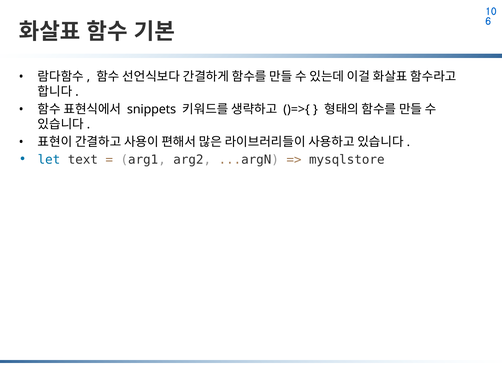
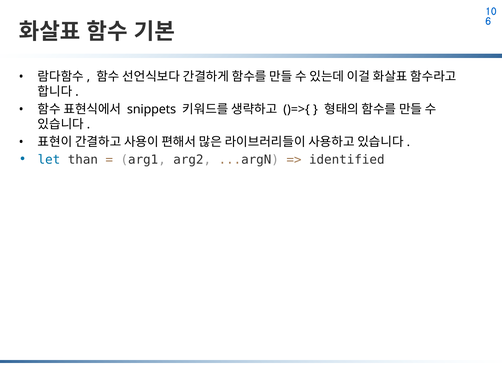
text: text -> than
mysqlstore: mysqlstore -> identified
